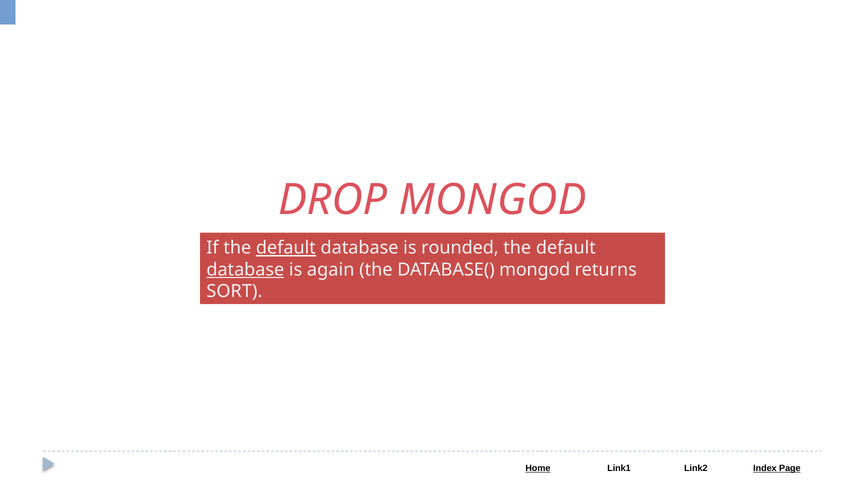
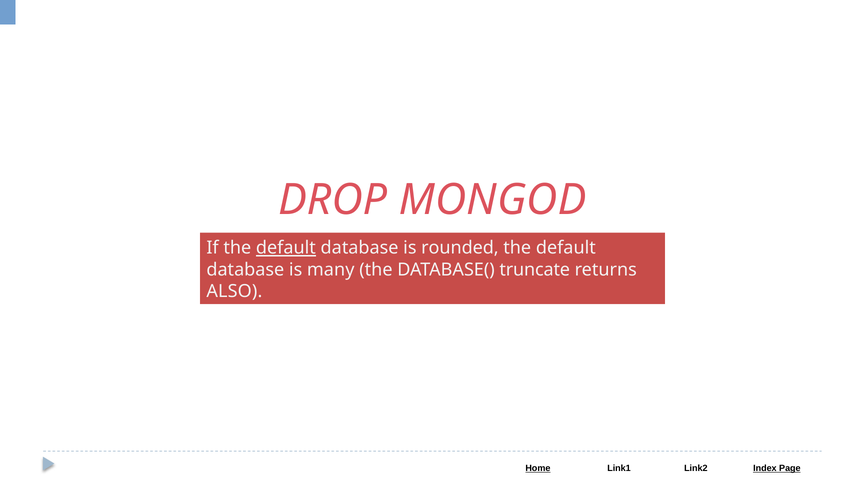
database at (245, 269) underline: present -> none
again: again -> many
DATABASE( mongod: mongod -> truncate
SORT: SORT -> ALSO
